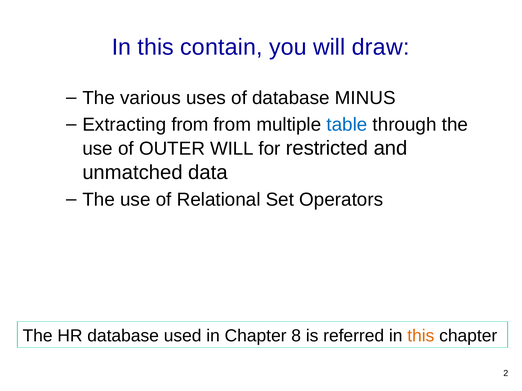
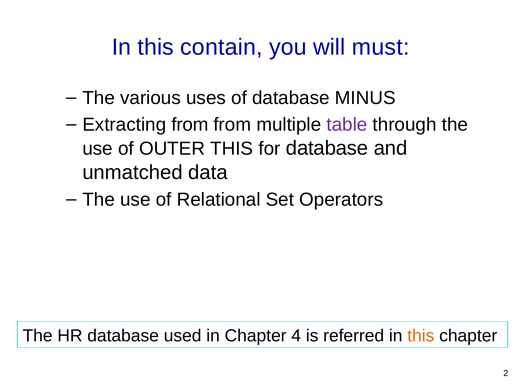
draw: draw -> must
table colour: blue -> purple
OUTER WILL: WILL -> THIS
for restricted: restricted -> database
8: 8 -> 4
